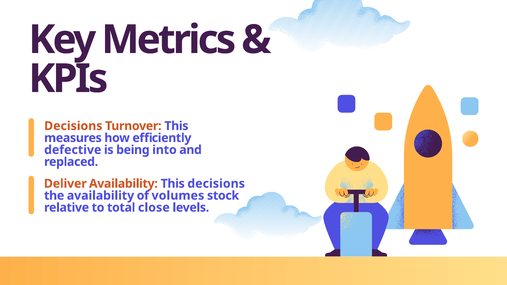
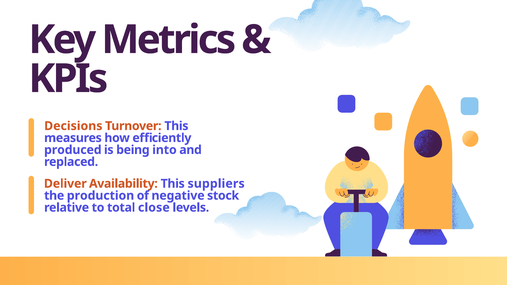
defective: defective -> produced
This decisions: decisions -> suppliers
the availability: availability -> production
volumes: volumes -> negative
